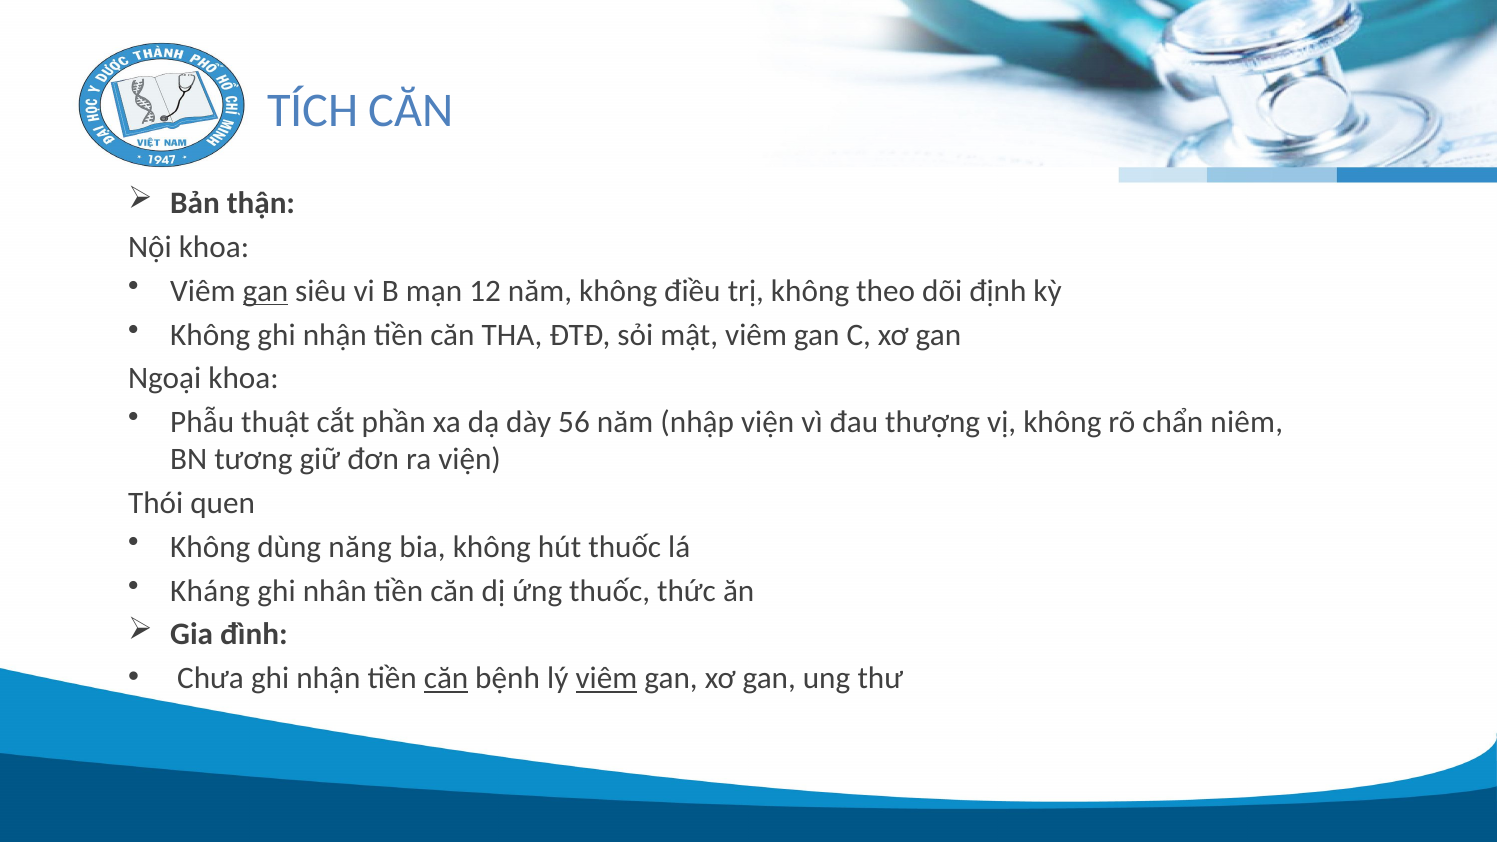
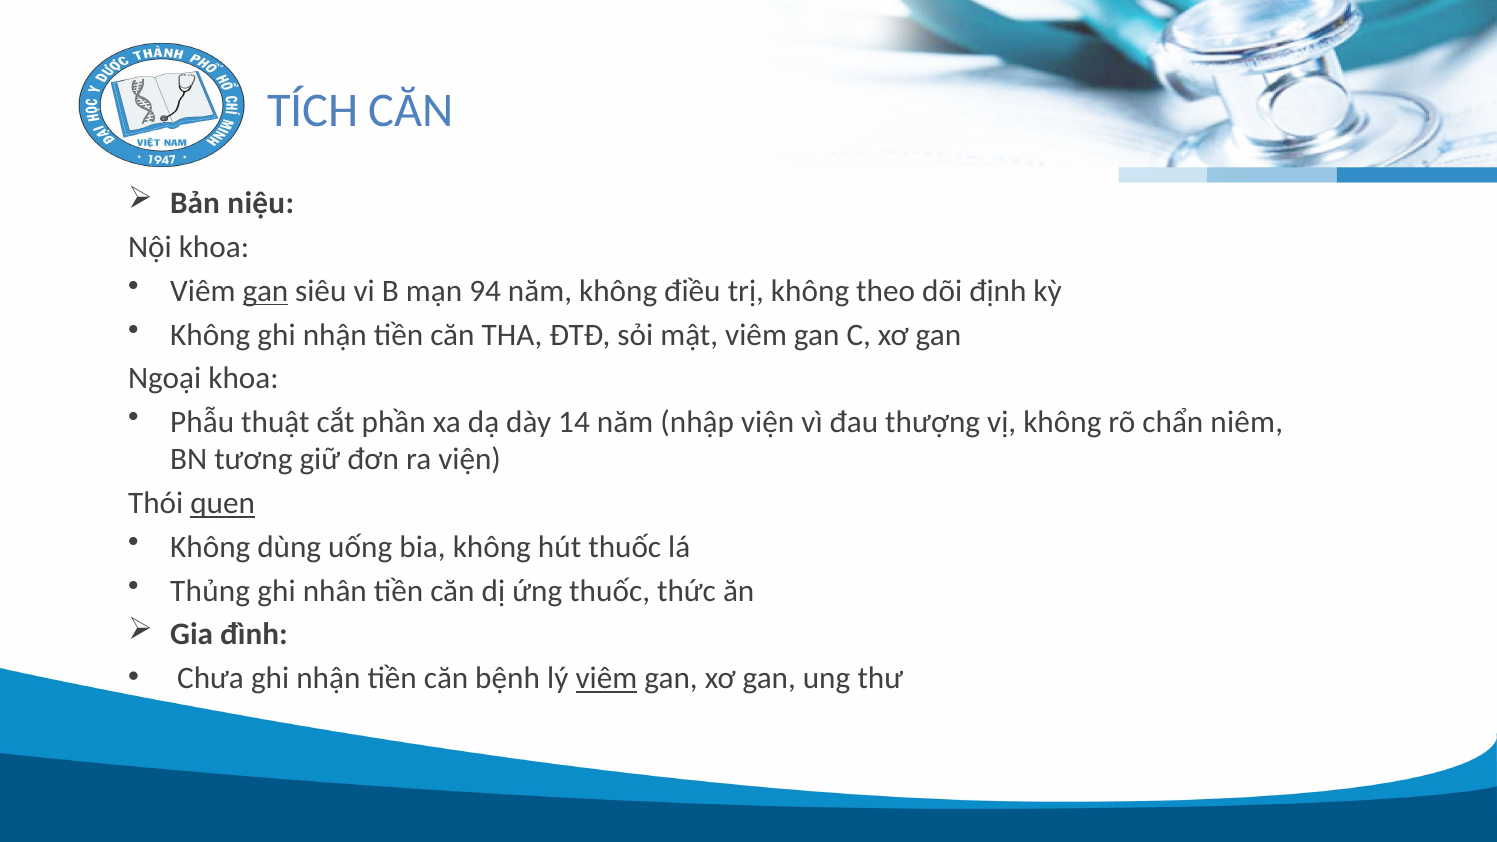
thận: thận -> niệu
12: 12 -> 94
56: 56 -> 14
quen underline: none -> present
năng: năng -> uống
Kháng: Kháng -> Thủng
căn at (446, 678) underline: present -> none
